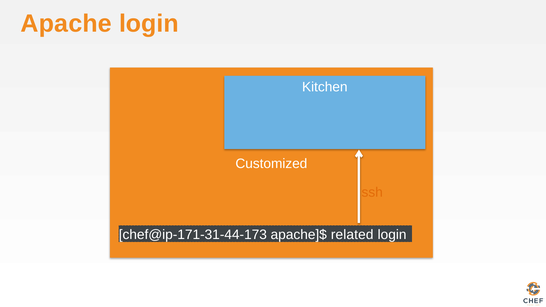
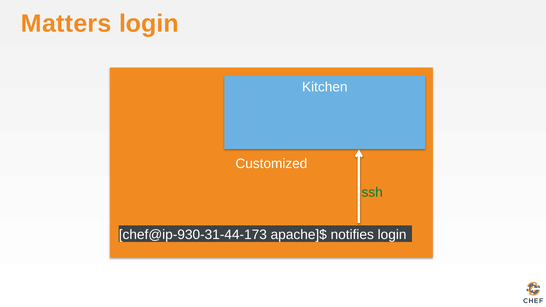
Apache: Apache -> Matters
ssh colour: orange -> green
chef@ip-171-31-44-173: chef@ip-171-31-44-173 -> chef@ip-930-31-44-173
related: related -> notifies
